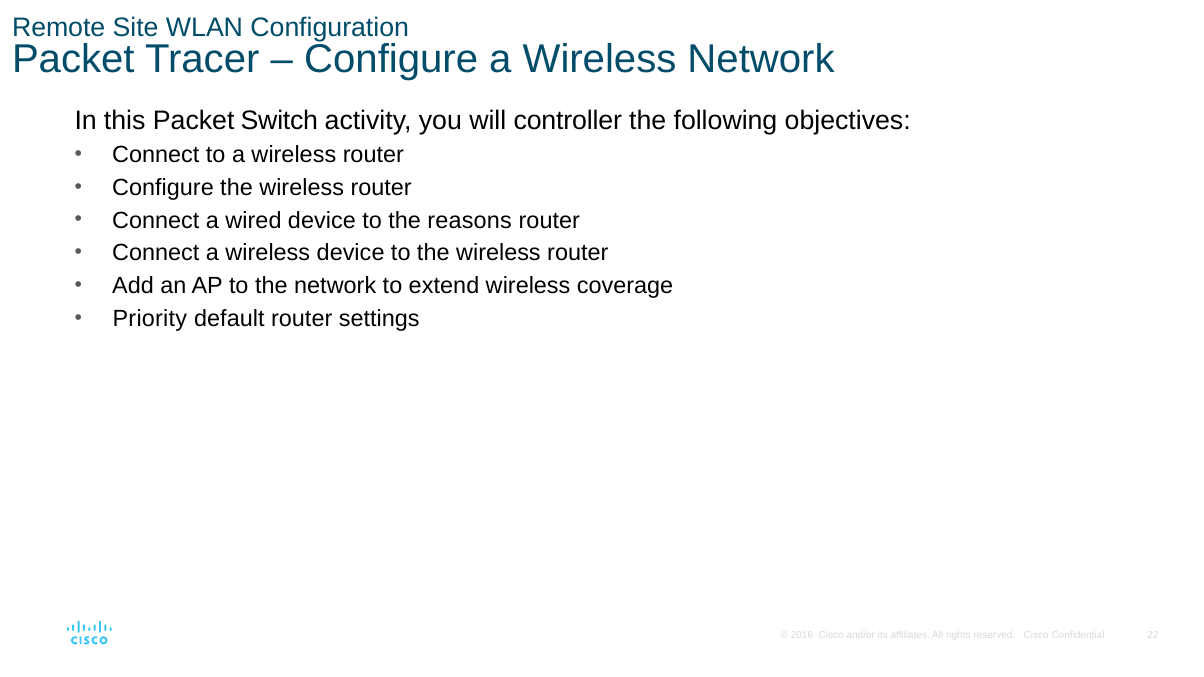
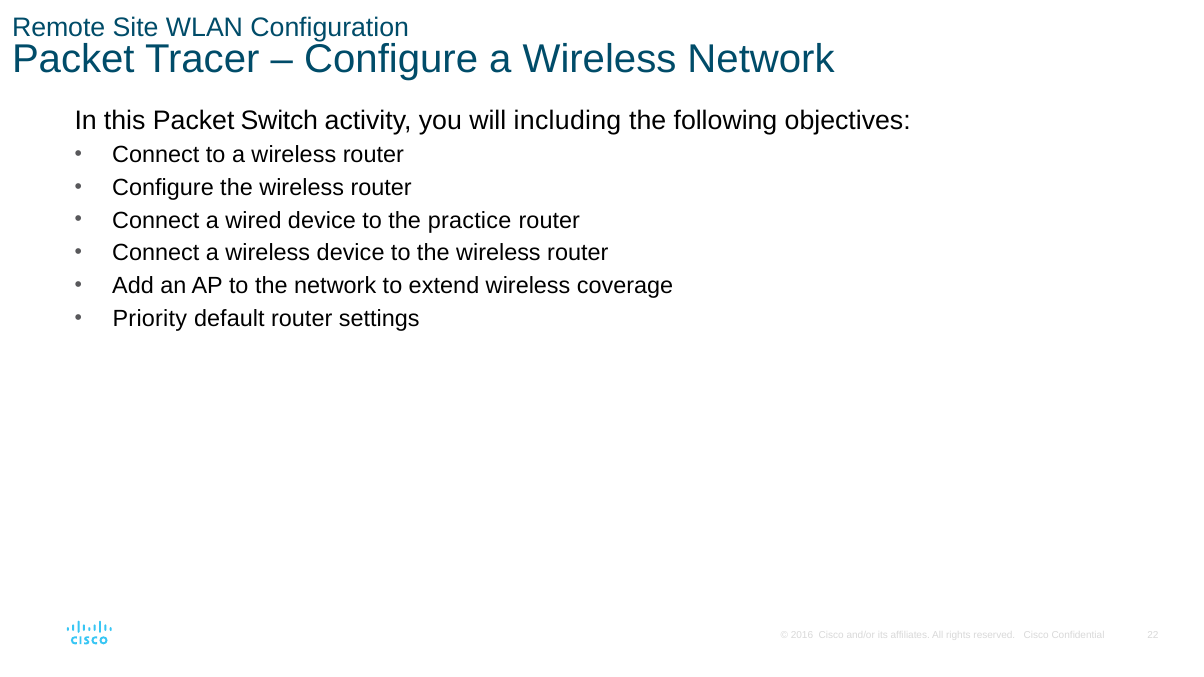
controller: controller -> including
reasons: reasons -> practice
